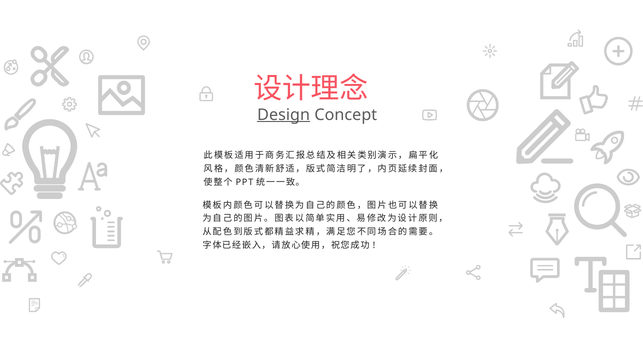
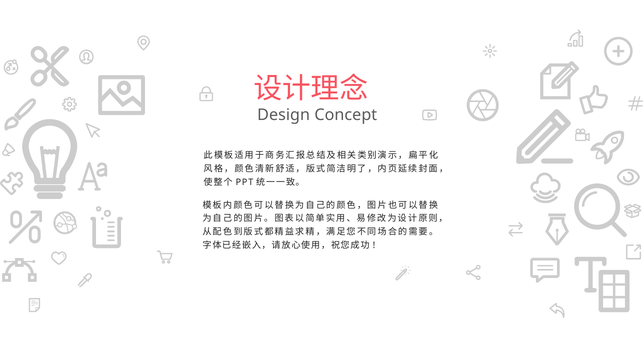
Design underline: present -> none
